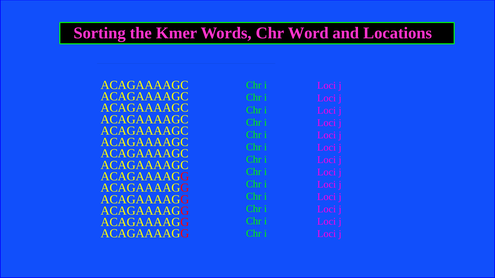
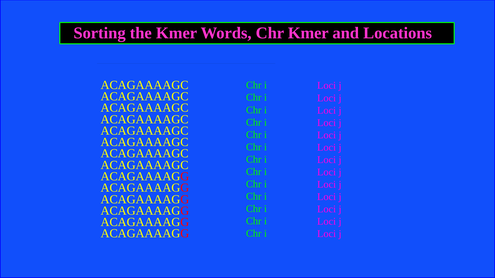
Chr Word: Word -> Kmer
